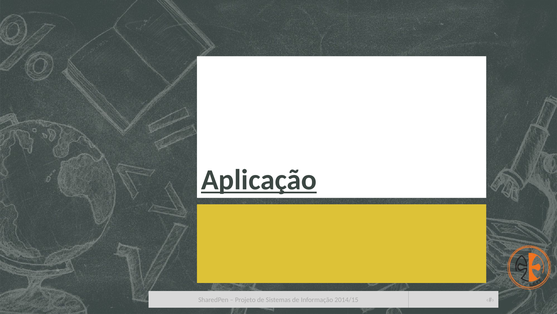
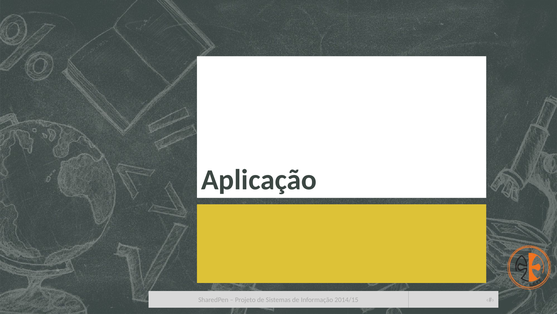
Aplicação underline: present -> none
